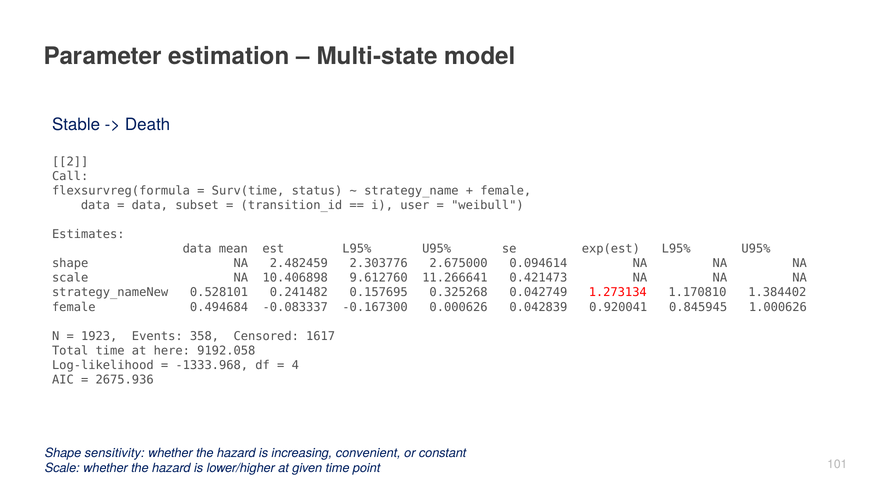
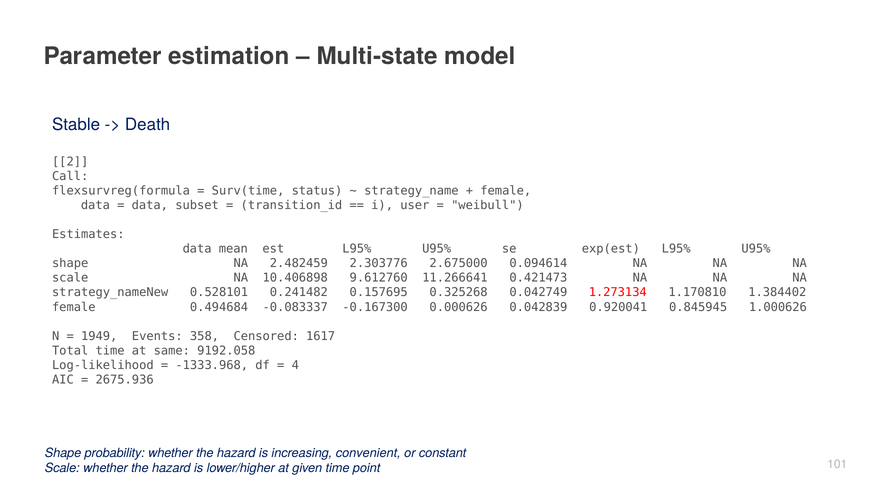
1923: 1923 -> 1949
here: here -> same
sensitivity: sensitivity -> probability
